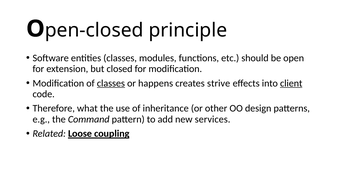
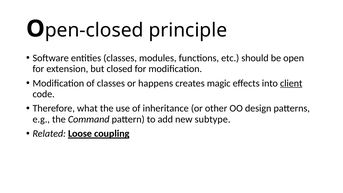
classes at (111, 83) underline: present -> none
strive: strive -> magic
services: services -> subtype
